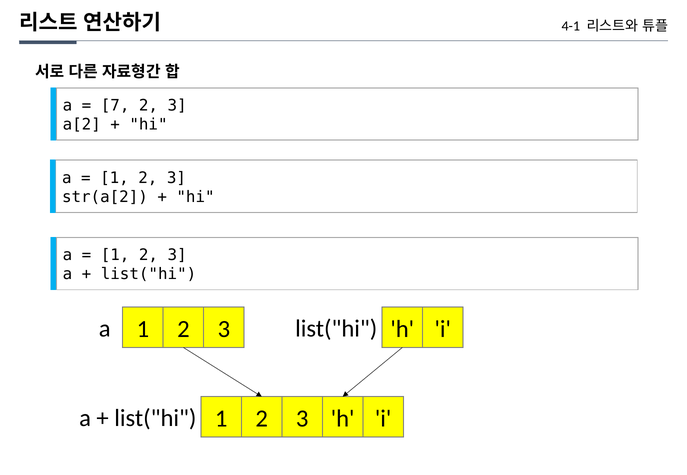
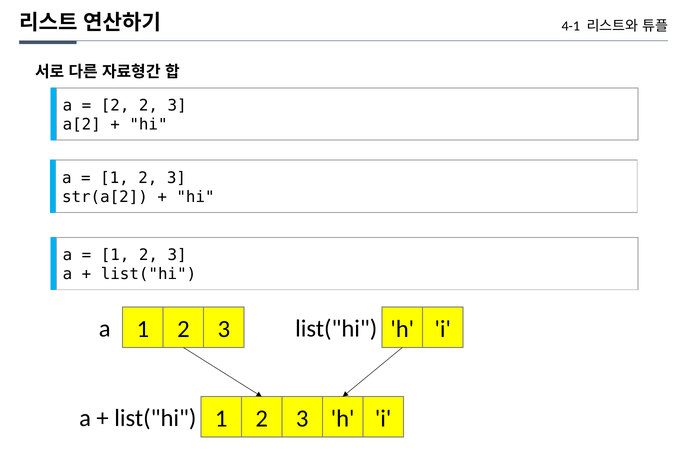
7 at (115, 106): 7 -> 2
